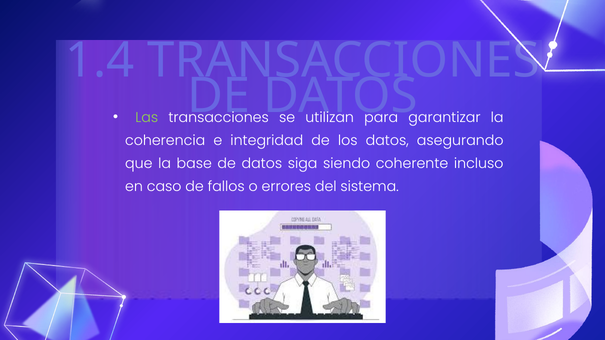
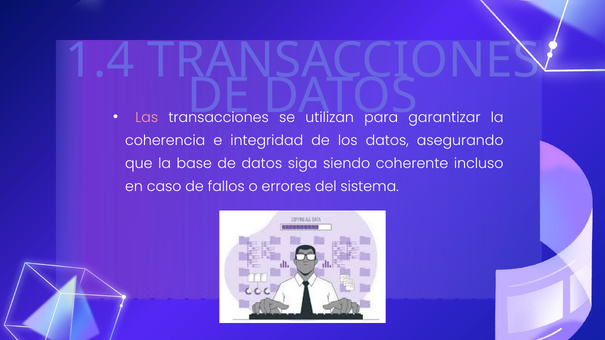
Las colour: light green -> pink
